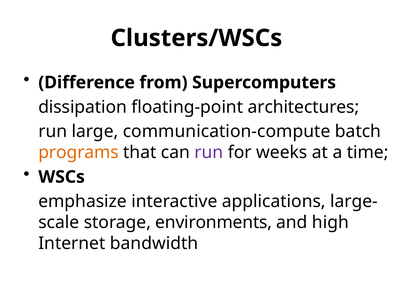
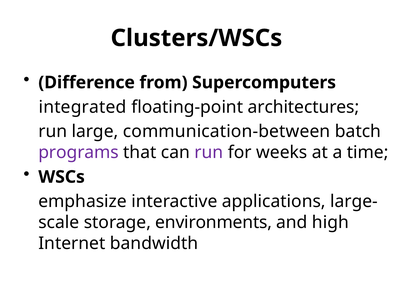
dissipation: dissipation -> integrated
communication-compute: communication-compute -> communication-between
programs colour: orange -> purple
